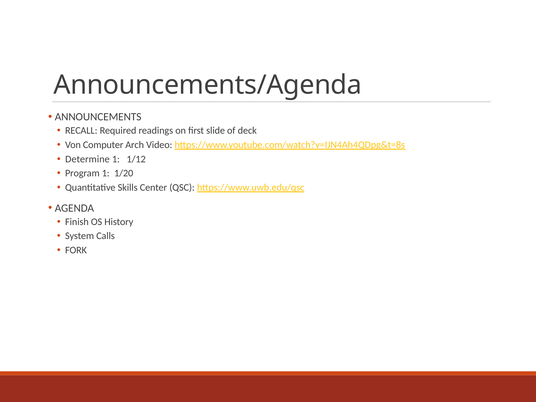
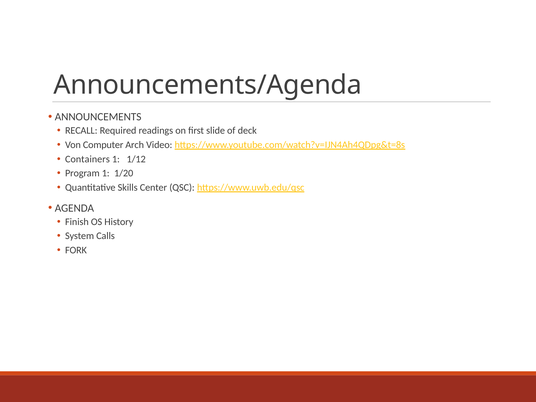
Determine: Determine -> Containers
